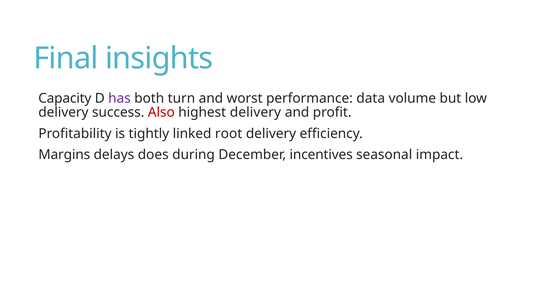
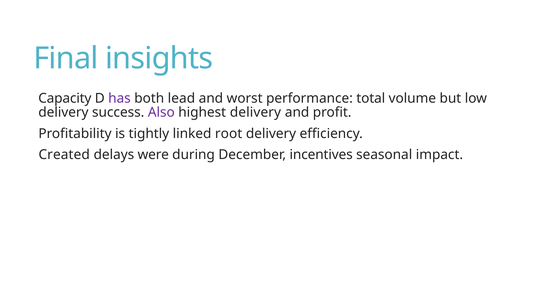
turn: turn -> lead
data: data -> total
Also colour: red -> purple
Margins: Margins -> Created
does: does -> were
